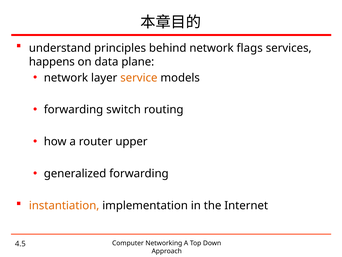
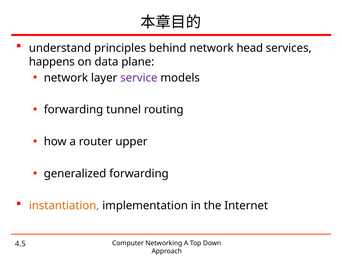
flags: flags -> head
service colour: orange -> purple
switch: switch -> tunnel
